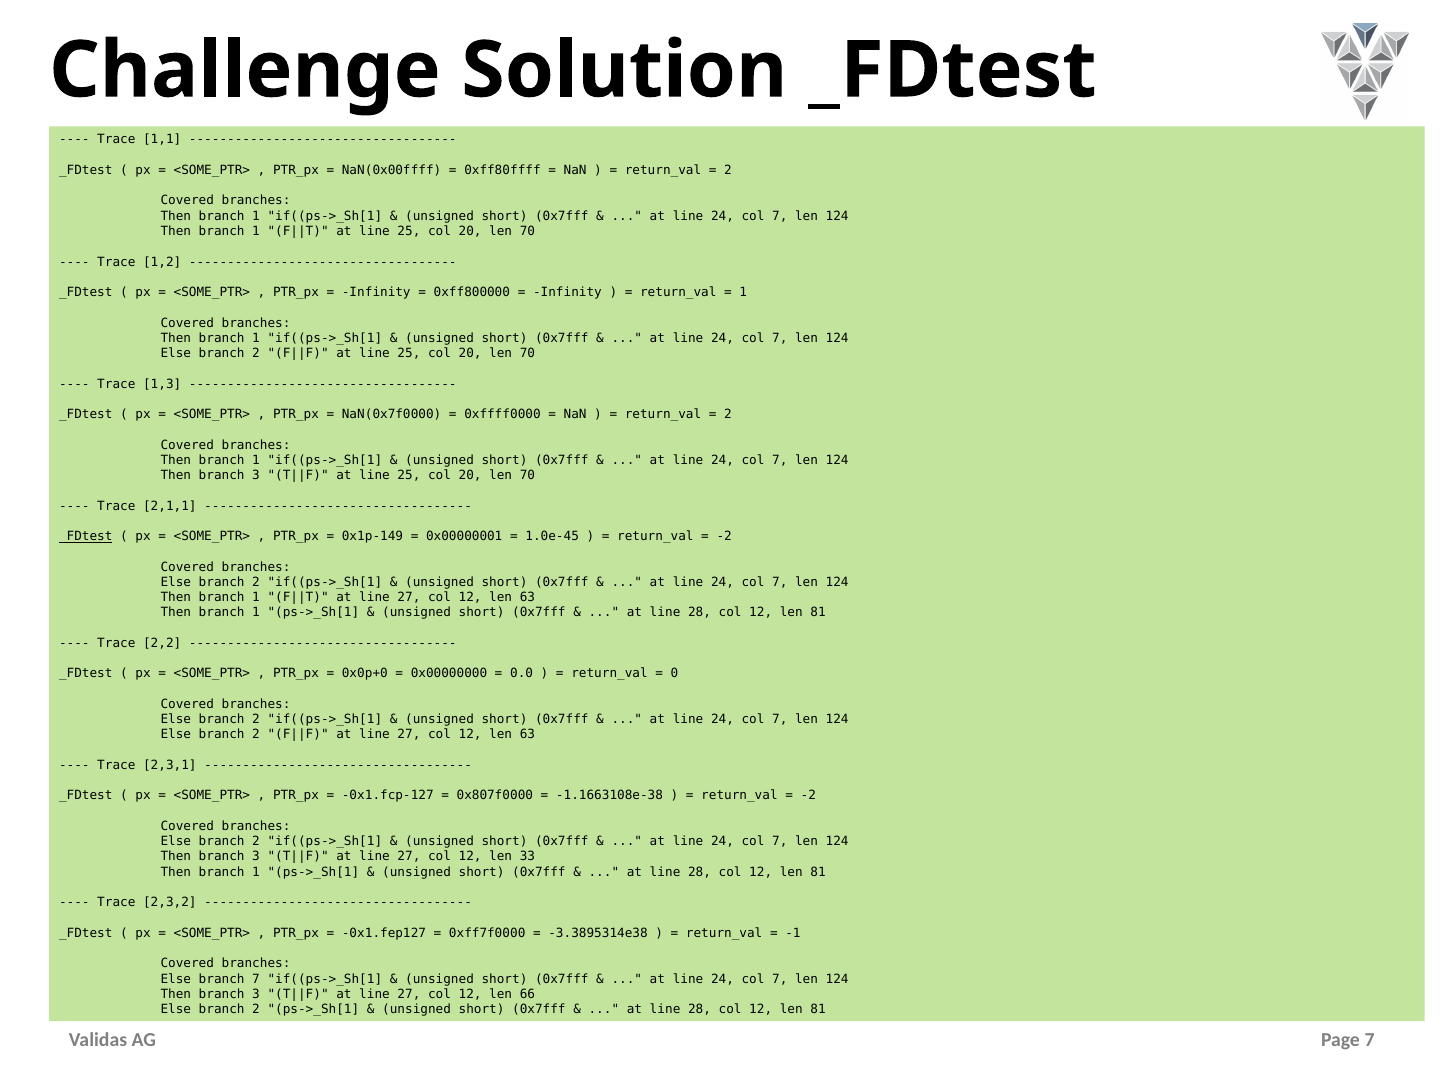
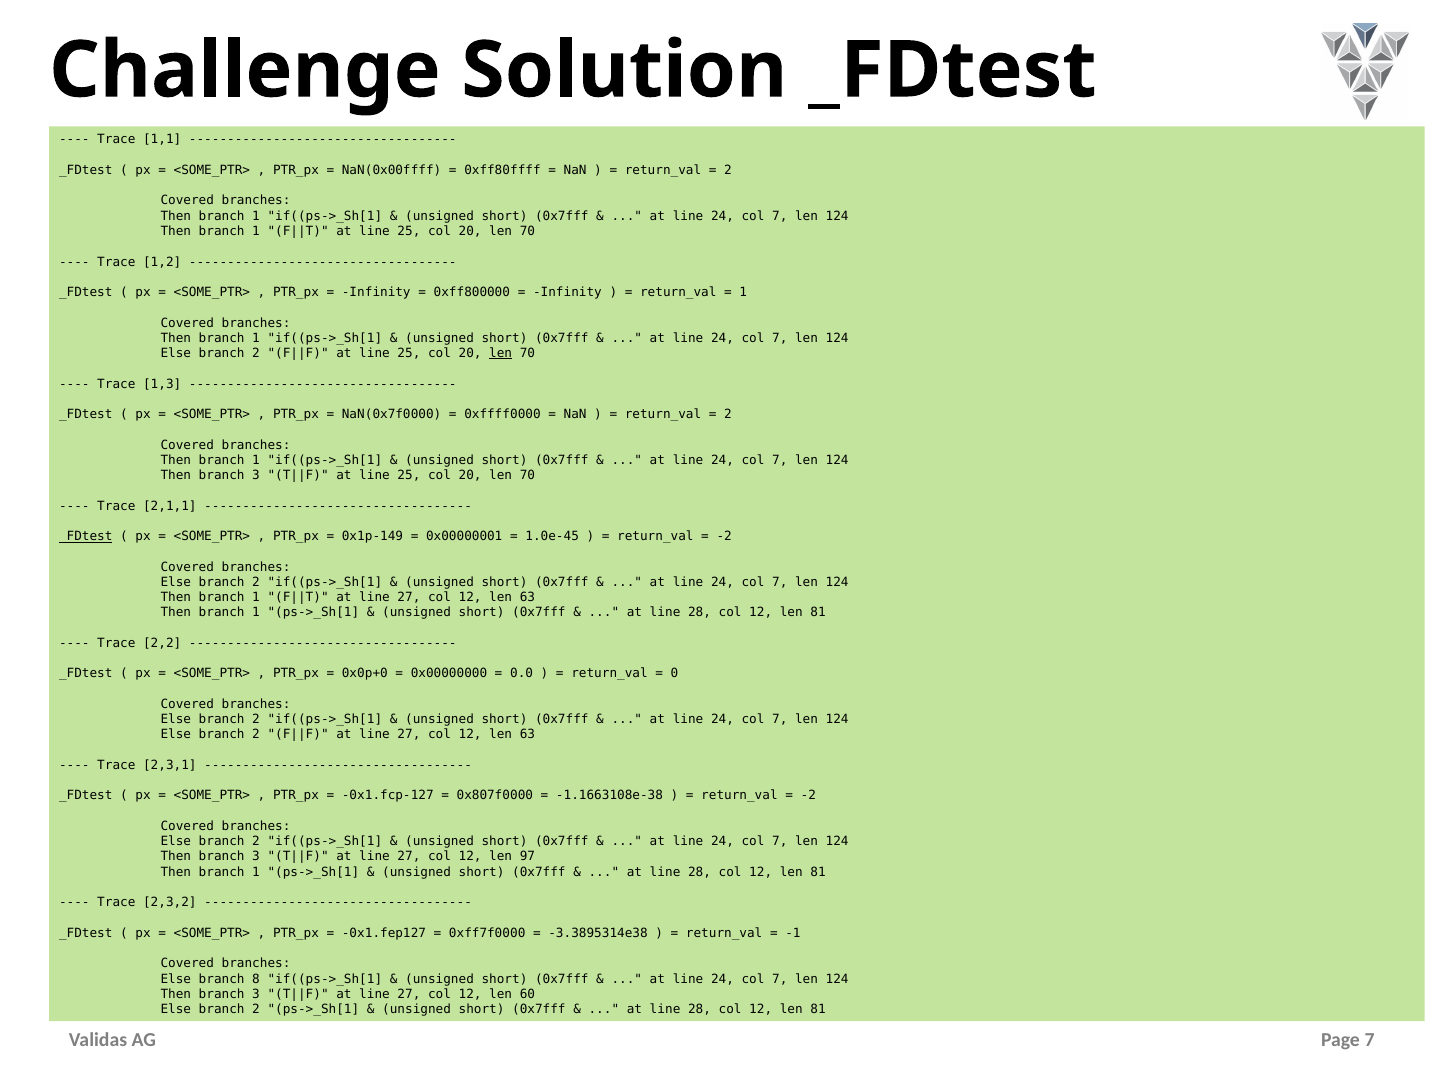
len at (501, 353) underline: none -> present
33: 33 -> 97
branch 7: 7 -> 8
66: 66 -> 60
